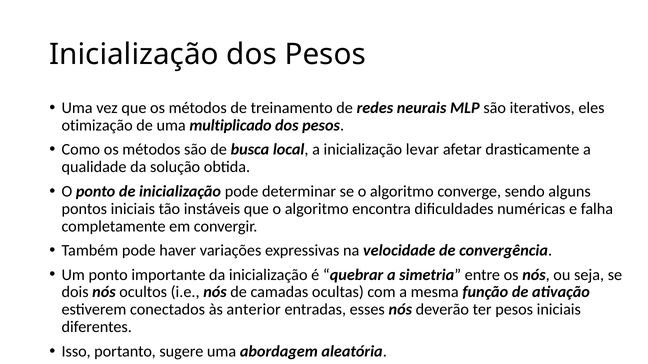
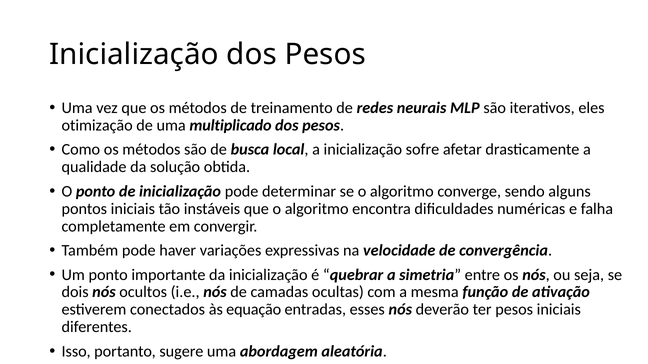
levar: levar -> sofre
anterior: anterior -> equação
